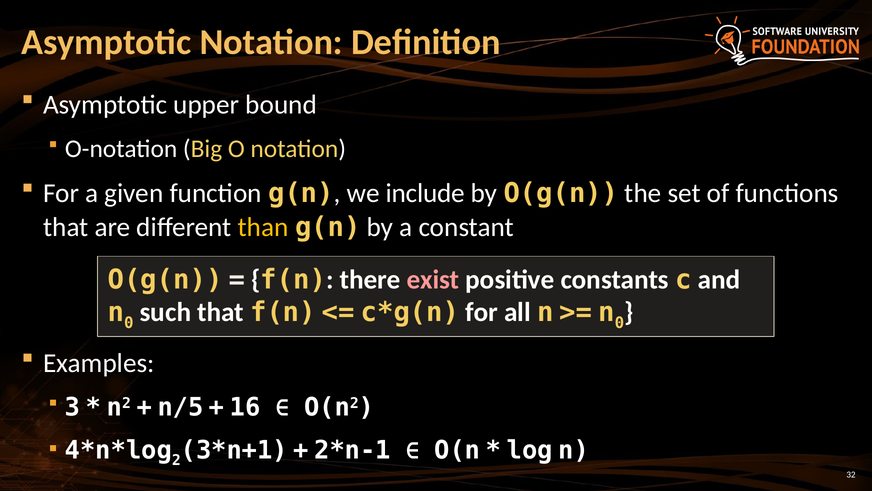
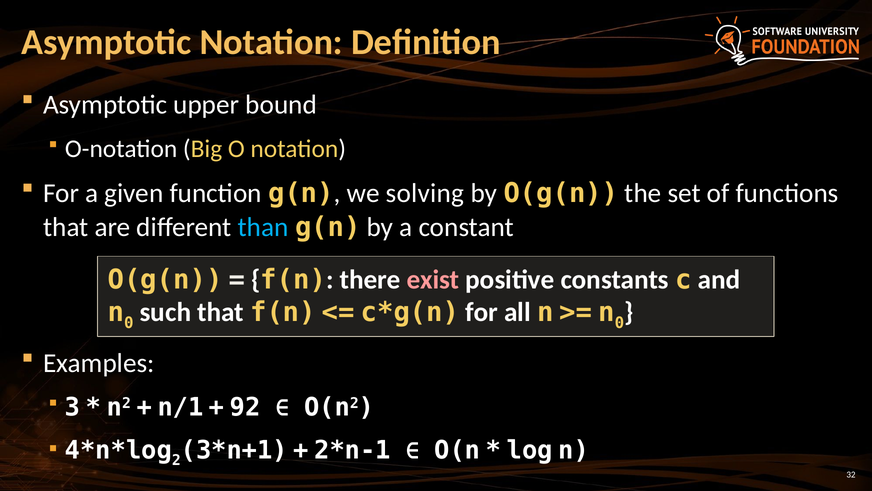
include: include -> solving
than colour: yellow -> light blue
n/5: n/5 -> n/1
16: 16 -> 92
